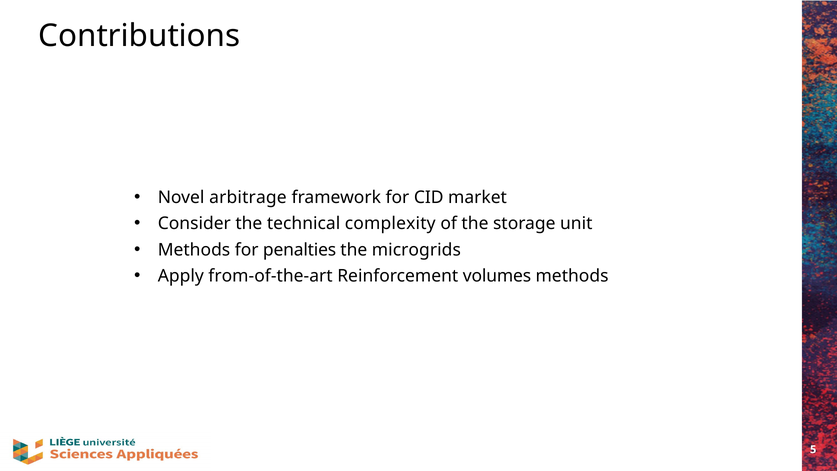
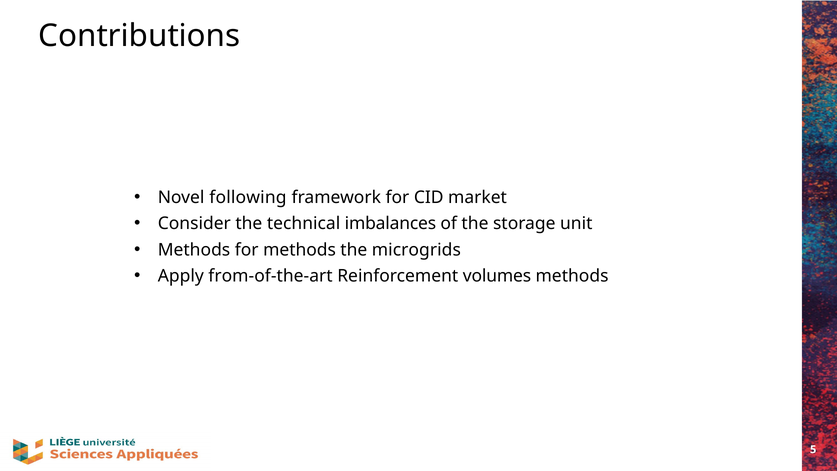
arbitrage: arbitrage -> following
complexity: complexity -> imbalances
for penalties: penalties -> methods
